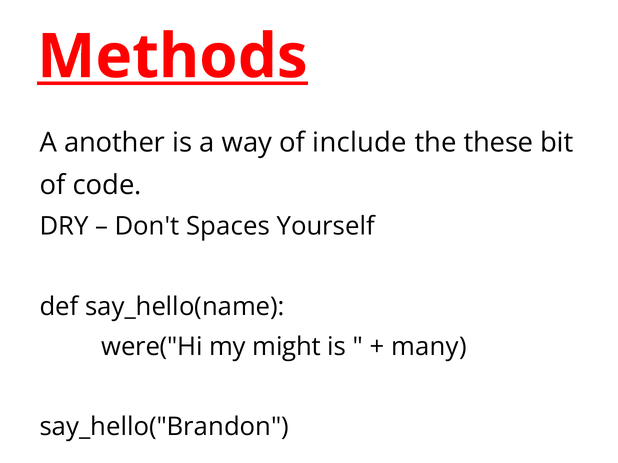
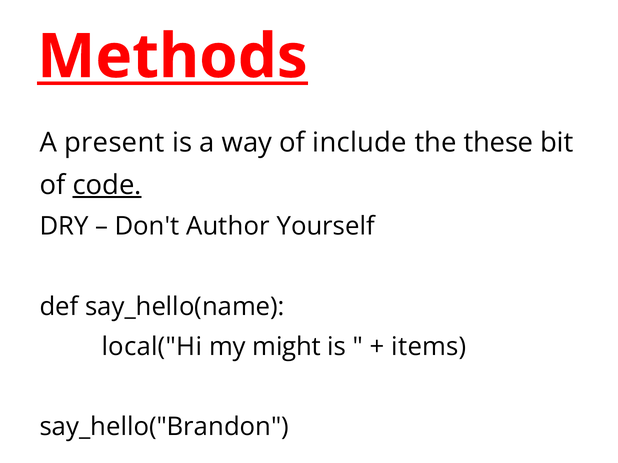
another: another -> present
code underline: none -> present
Spaces: Spaces -> Author
were("Hi: were("Hi -> local("Hi
many: many -> items
